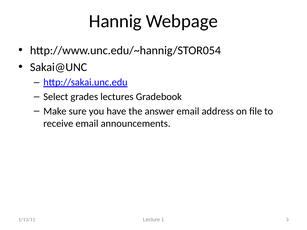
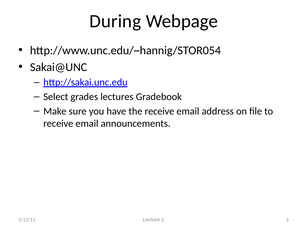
Hannig: Hannig -> During
the answer: answer -> receive
